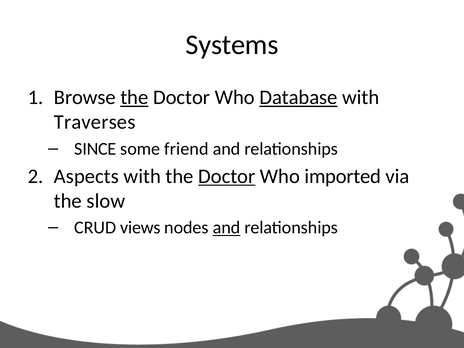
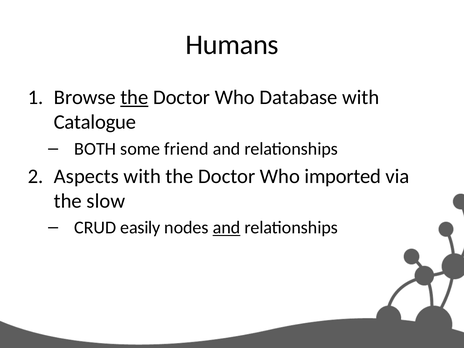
Systems: Systems -> Humans
Database underline: present -> none
Traverses: Traverses -> Catalogue
SINCE: SINCE -> BOTH
Doctor at (227, 176) underline: present -> none
views: views -> easily
